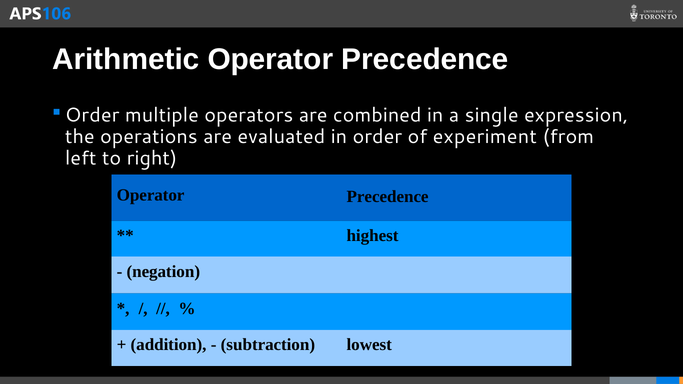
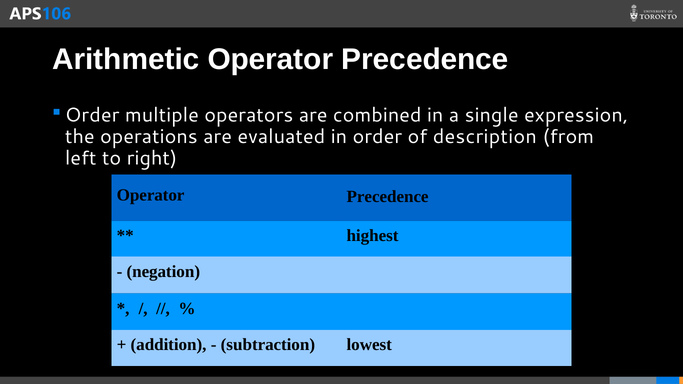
experiment: experiment -> description
